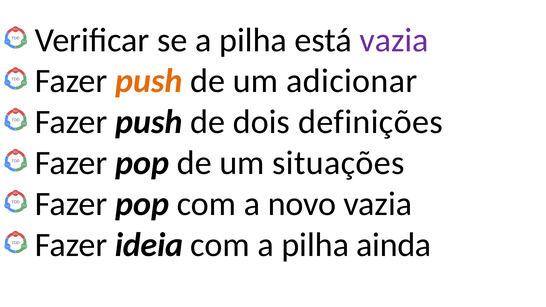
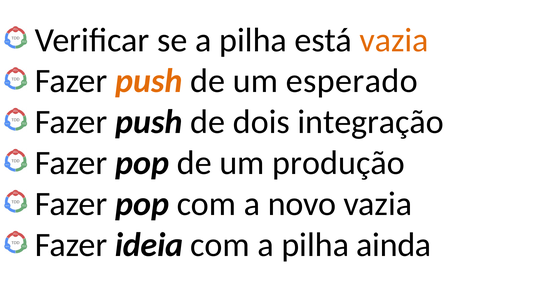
vazia at (394, 40) colour: purple -> orange
adicionar: adicionar -> esperado
definições: definições -> integração
situações: situações -> produção
